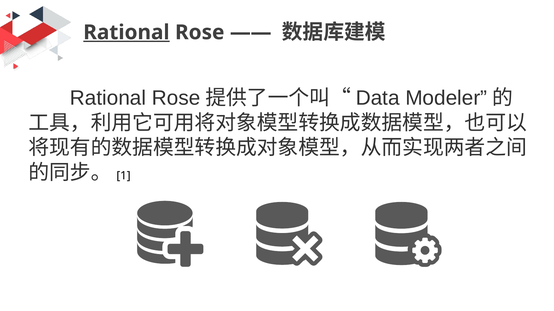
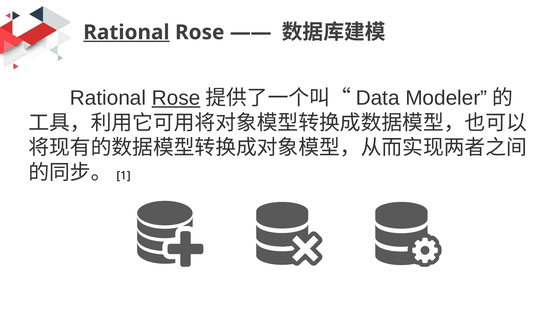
Rose at (176, 98) underline: none -> present
